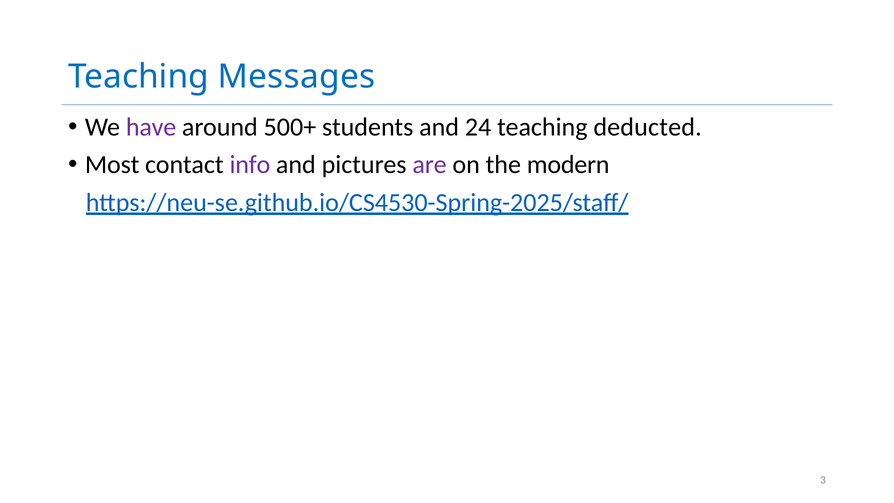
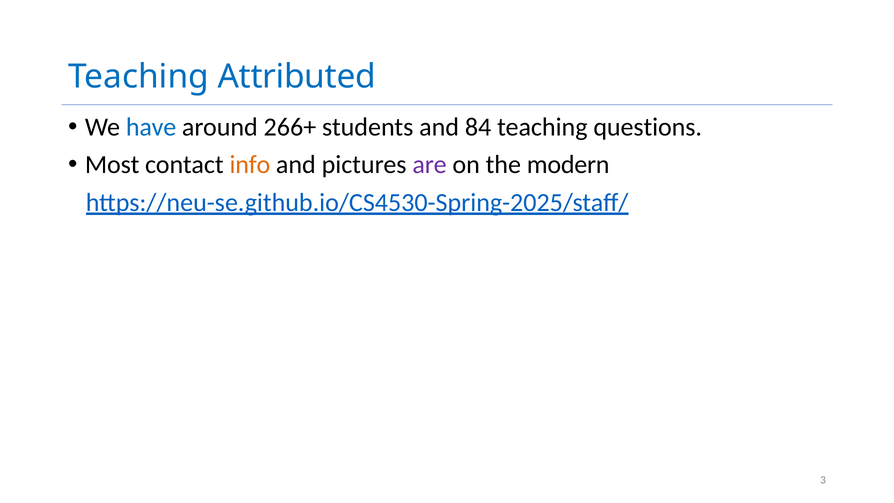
Messages: Messages -> Attributed
have colour: purple -> blue
500+: 500+ -> 266+
24: 24 -> 84
deducted: deducted -> questions
info colour: purple -> orange
